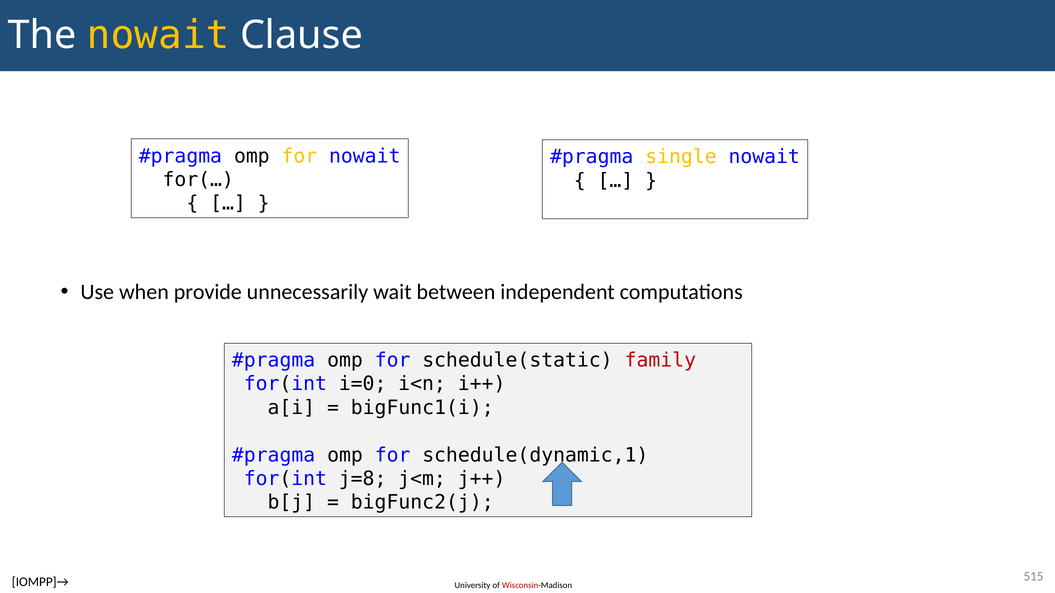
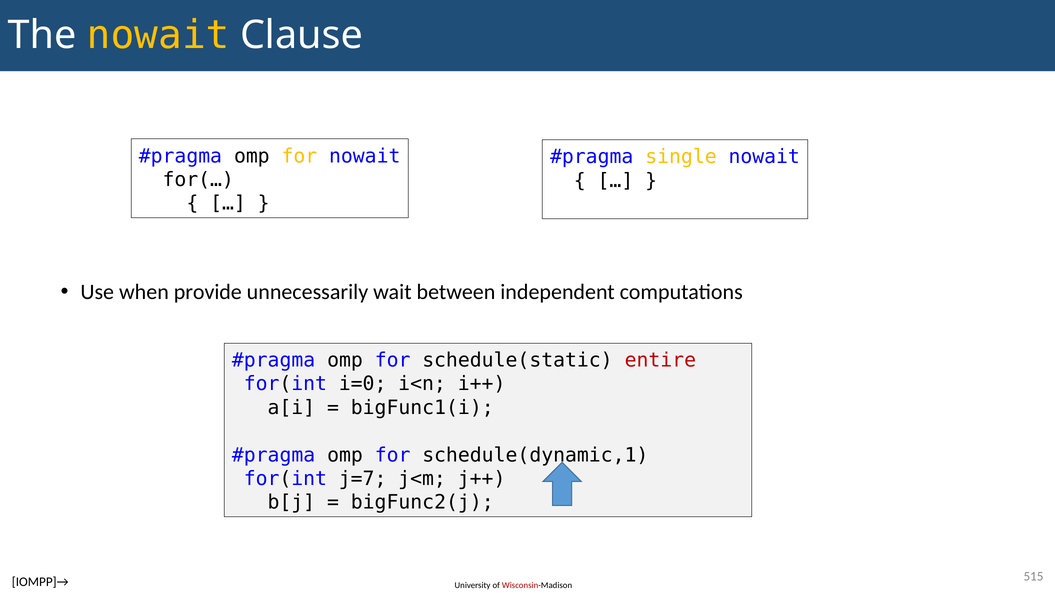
family: family -> entire
j=8: j=8 -> j=7
